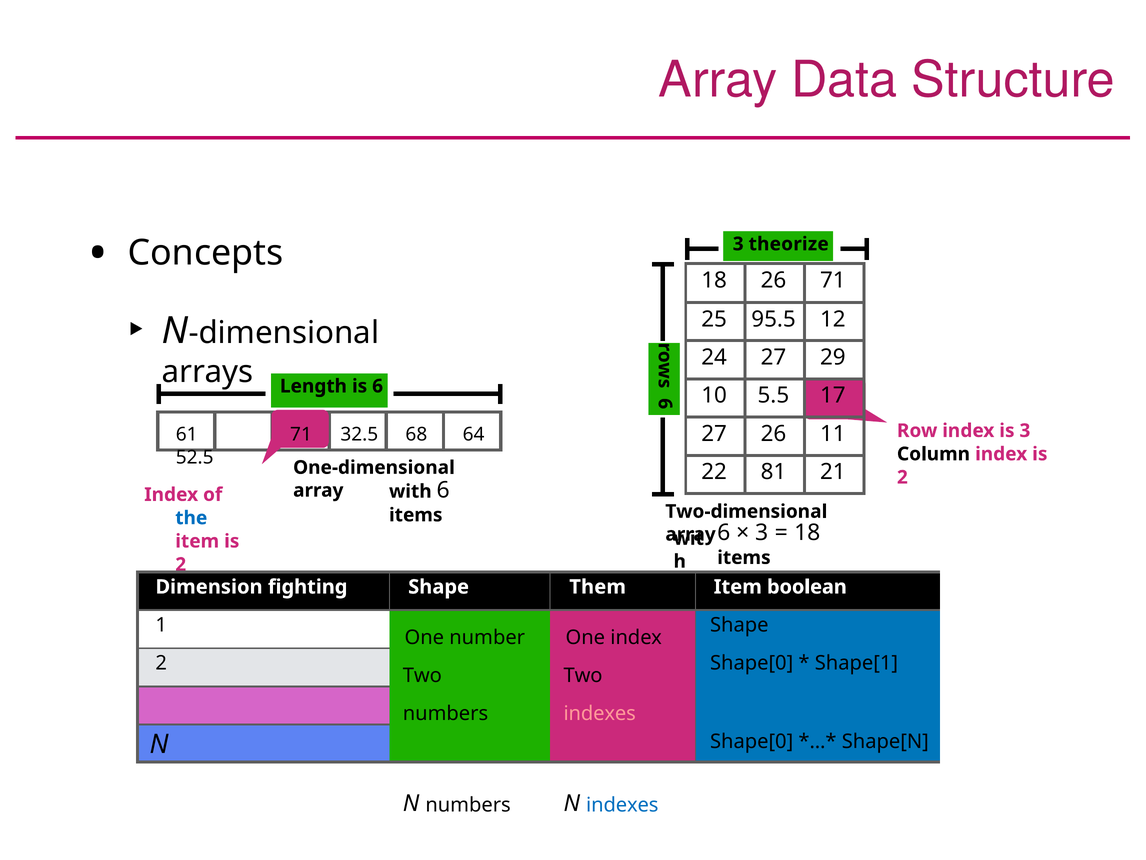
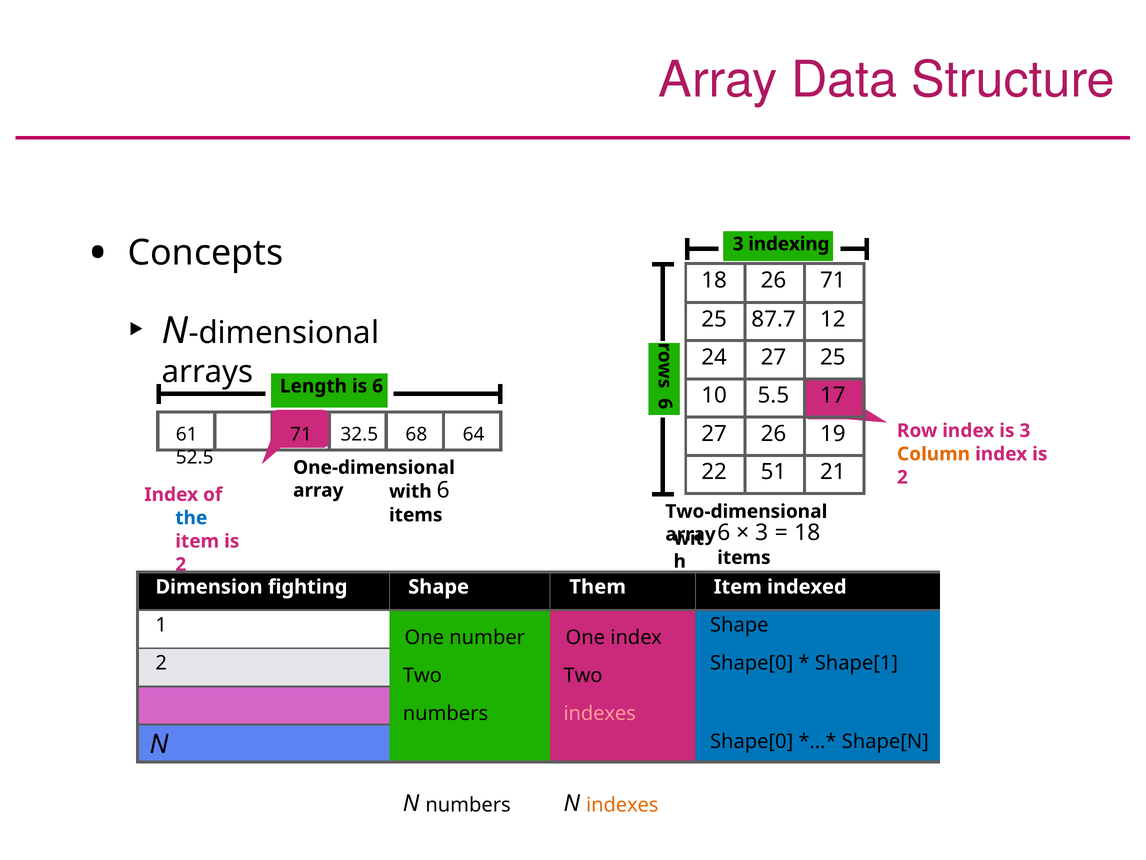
theorize: theorize -> indexing
95.5: 95.5 -> 87.7
27 29: 29 -> 25
11: 11 -> 19
Column colour: black -> orange
81: 81 -> 51
boolean: boolean -> indexed
indexes at (622, 805) colour: blue -> orange
